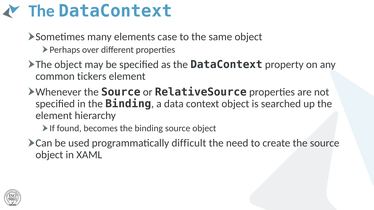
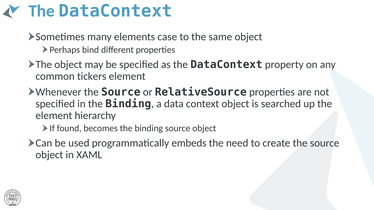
over: over -> bind
difficult: difficult -> embeds
